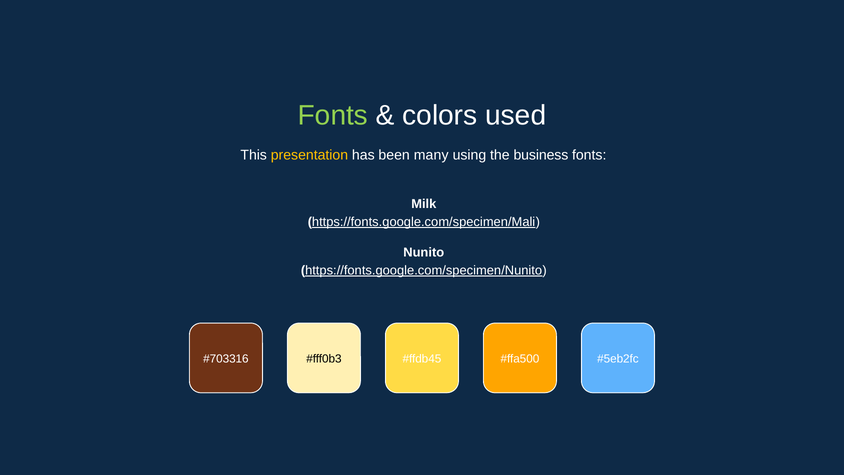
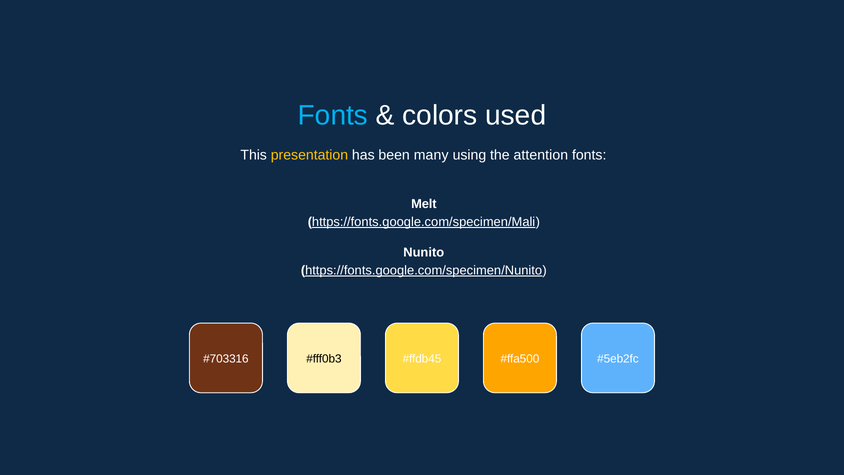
Fonts at (333, 115) colour: light green -> light blue
business: business -> attention
Milk: Milk -> Melt
